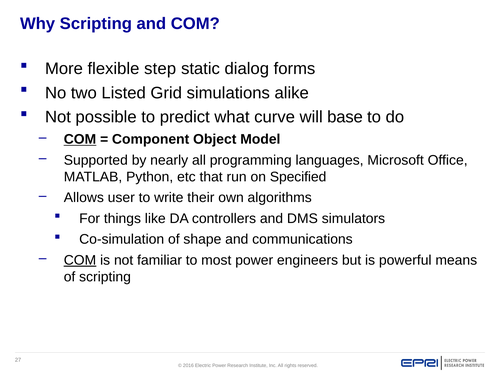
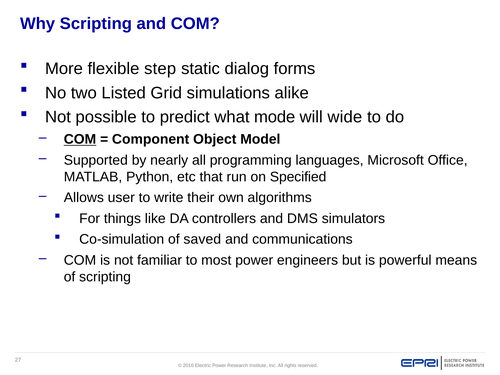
curve: curve -> mode
base: base -> wide
shape: shape -> saved
COM at (80, 260) underline: present -> none
